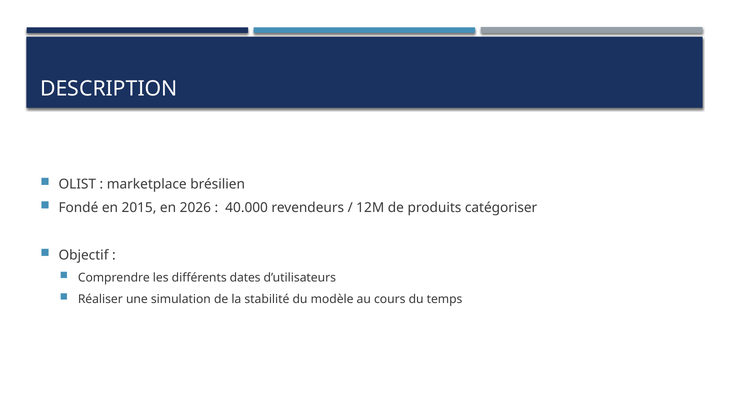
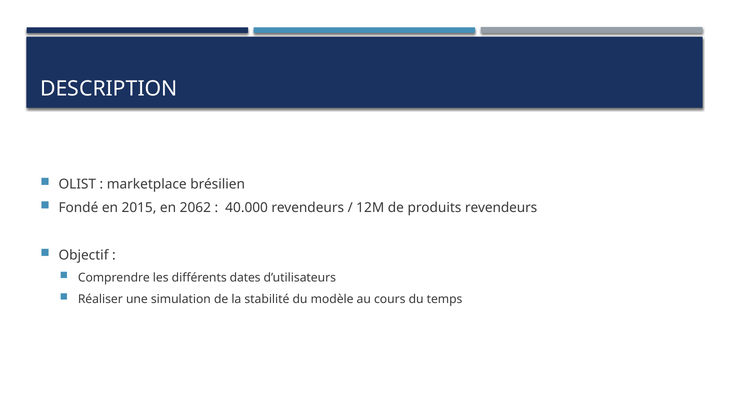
2026: 2026 -> 2062
produits catégoriser: catégoriser -> revendeurs
